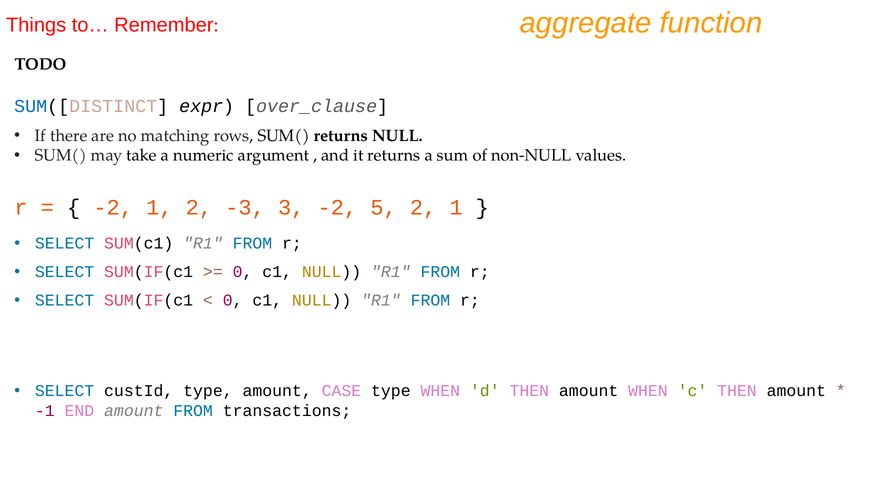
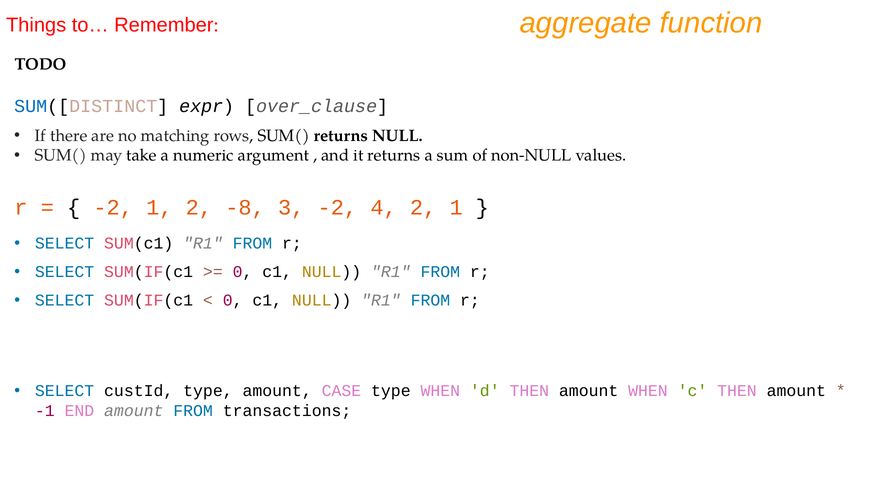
-3: -3 -> -8
5: 5 -> 4
